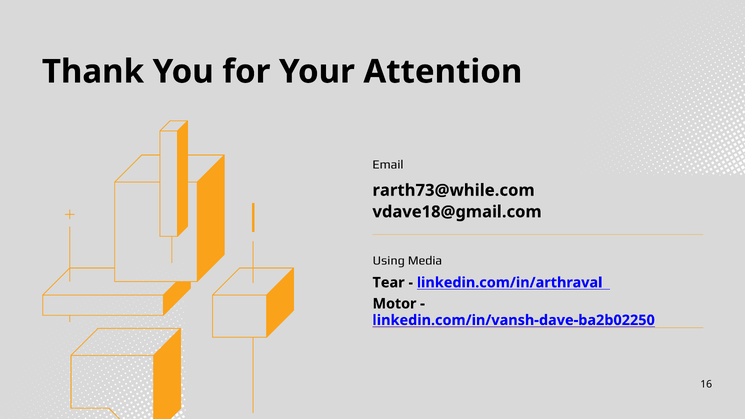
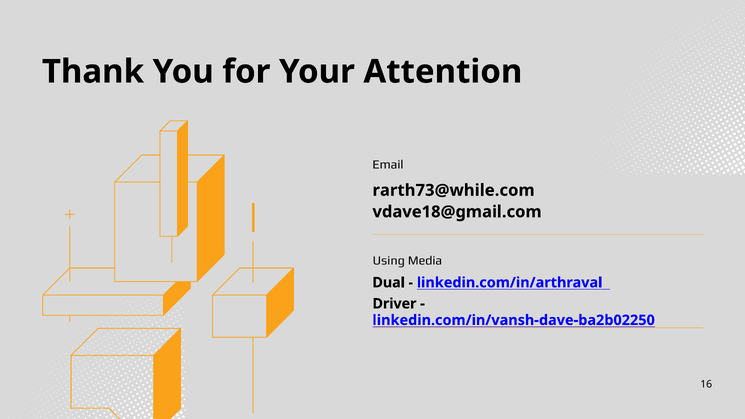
Tear: Tear -> Dual
Motor: Motor -> Driver
